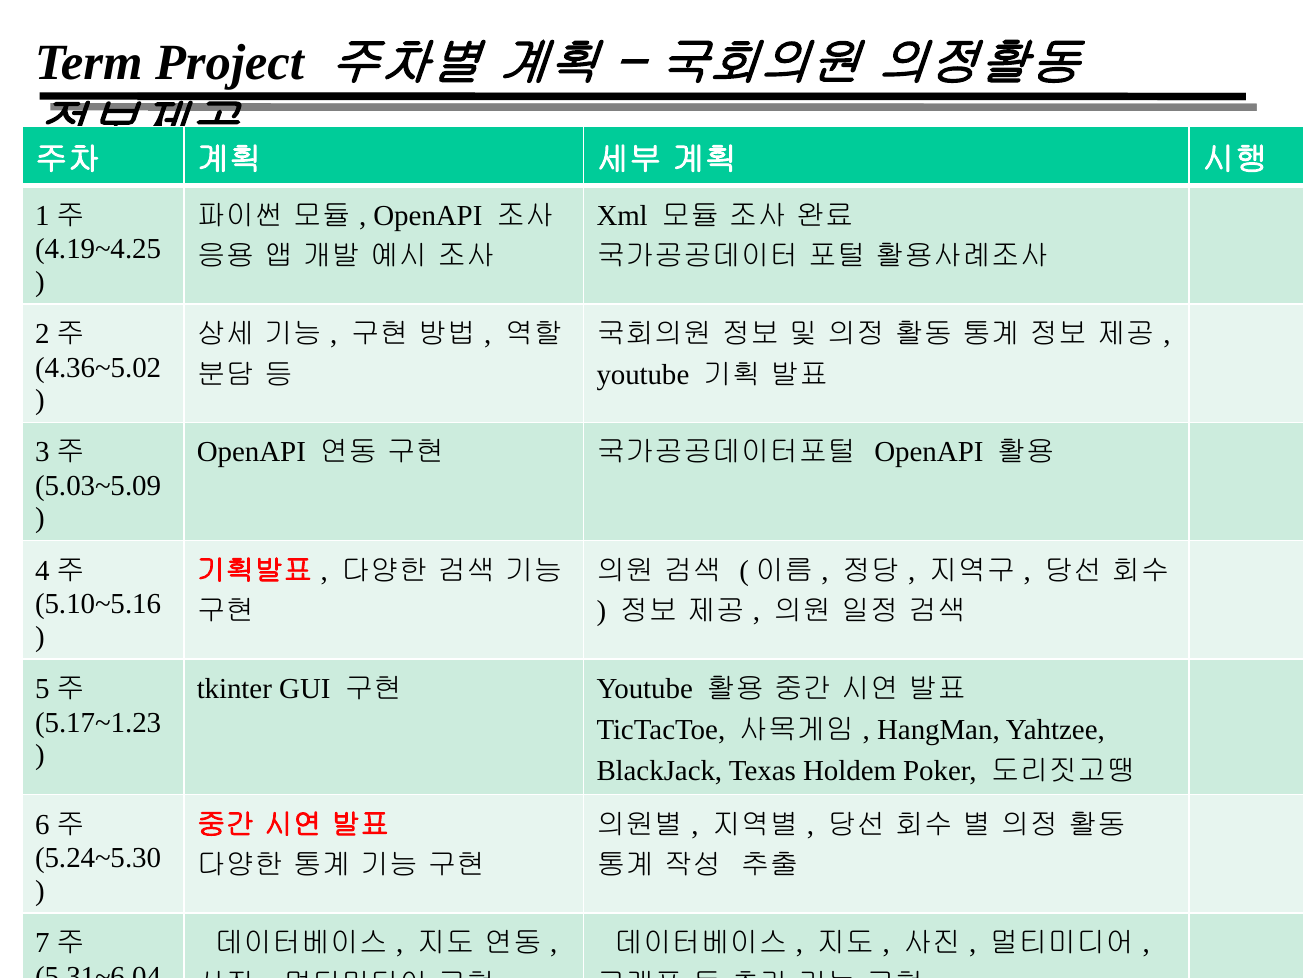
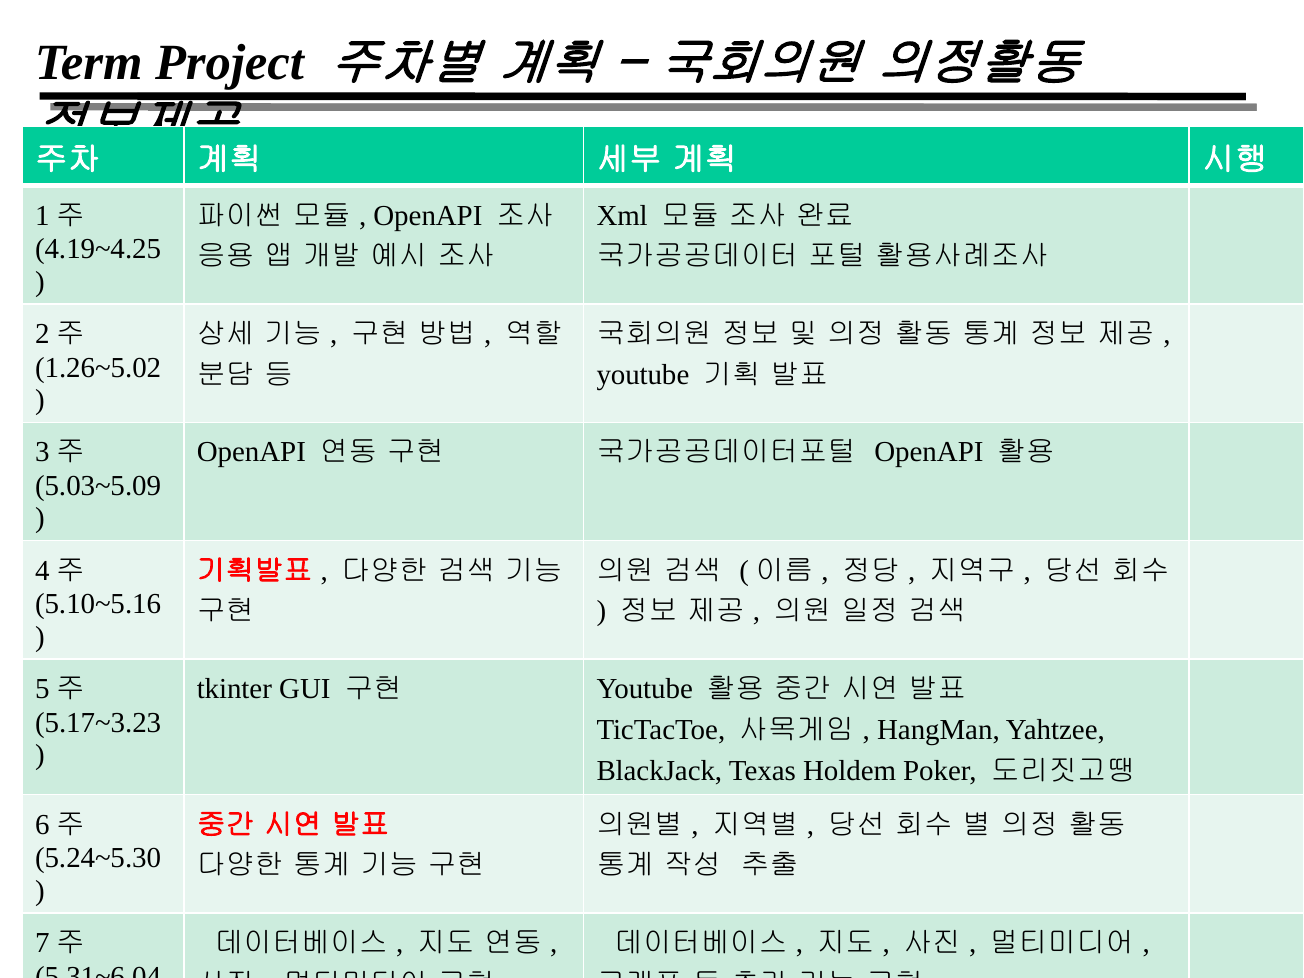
4.36~5.02: 4.36~5.02 -> 1.26~5.02
5.17~1.23: 5.17~1.23 -> 5.17~3.23
